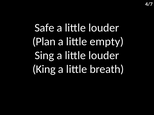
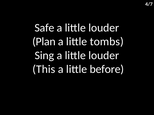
empty: empty -> tombs
King: King -> This
breath: breath -> before
